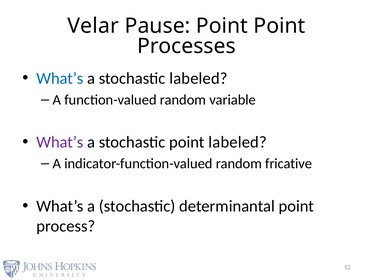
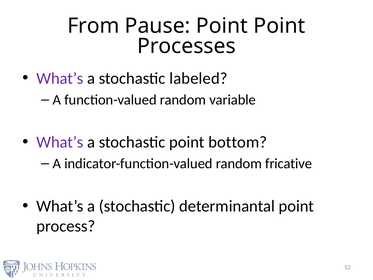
Velar: Velar -> From
What’s at (60, 78) colour: blue -> purple
point labeled: labeled -> bottom
